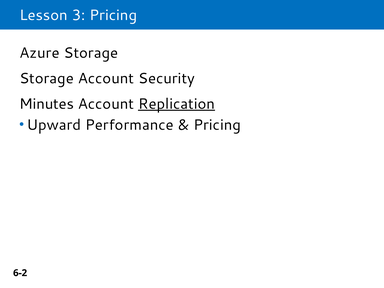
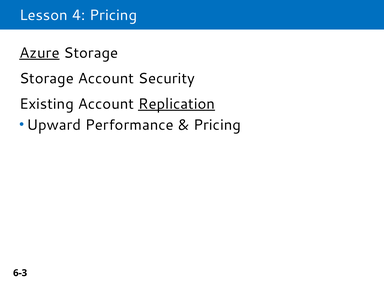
3: 3 -> 4
Azure underline: none -> present
Minutes: Minutes -> Existing
6-2: 6-2 -> 6-3
